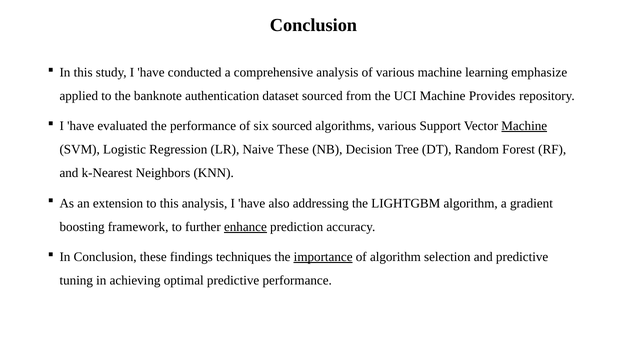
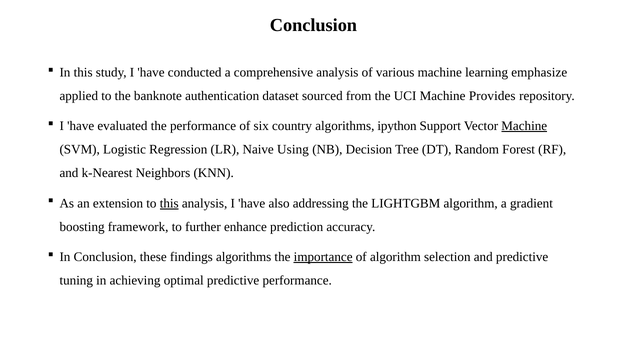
six sourced: sourced -> country
algorithms various: various -> ipython
Naive These: These -> Using
this at (169, 203) underline: none -> present
enhance underline: present -> none
findings techniques: techniques -> algorithms
